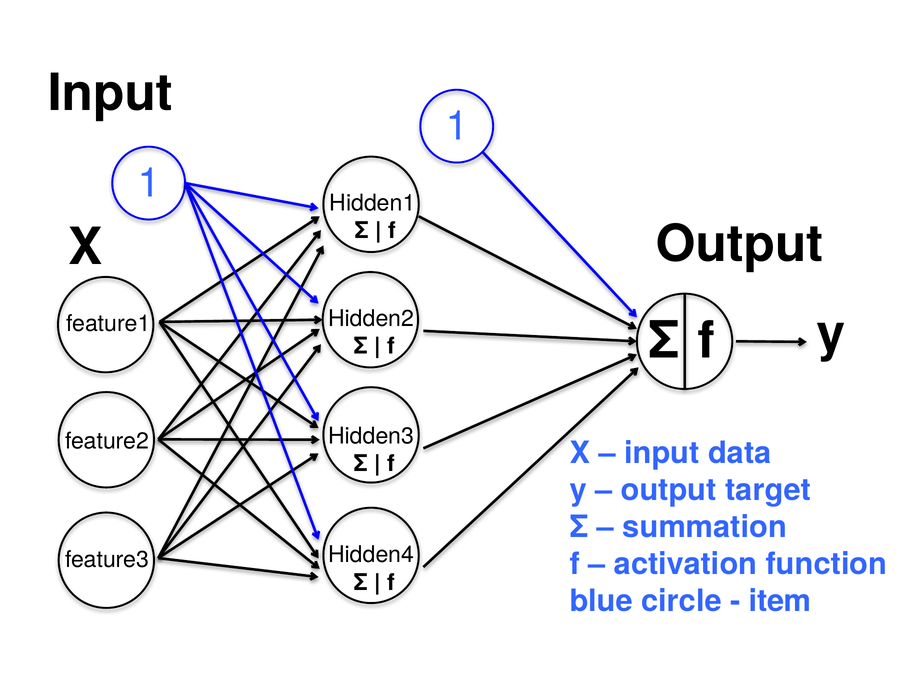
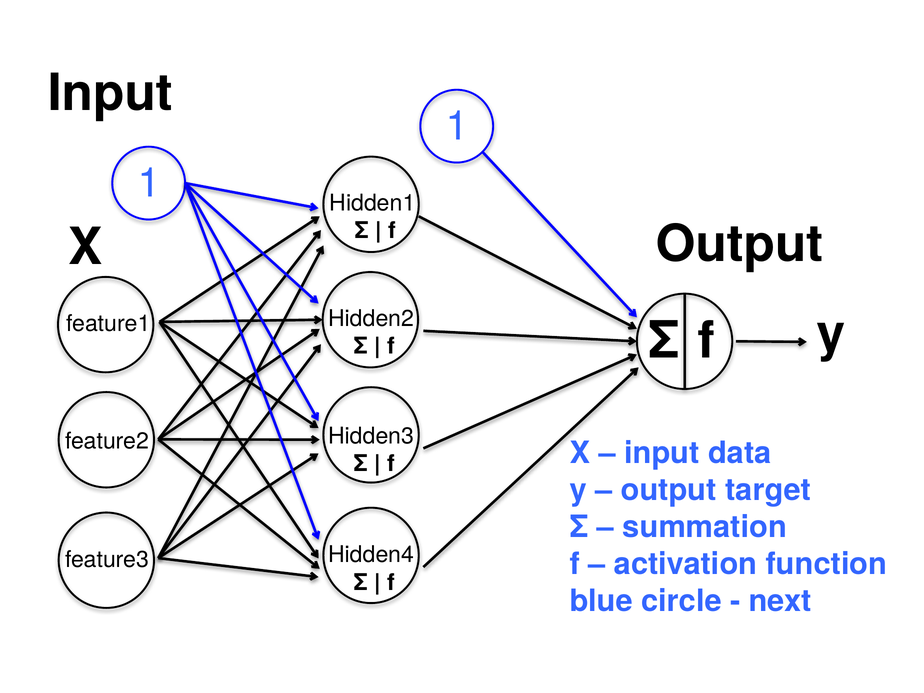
item: item -> next
